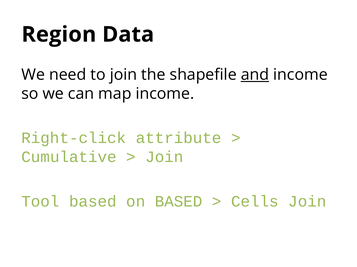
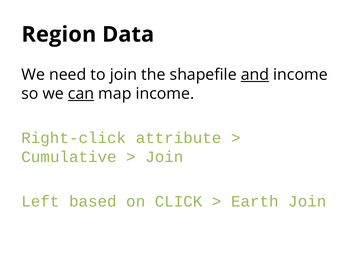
can underline: none -> present
Tool: Tool -> Left
on BASED: BASED -> CLICK
Cells: Cells -> Earth
